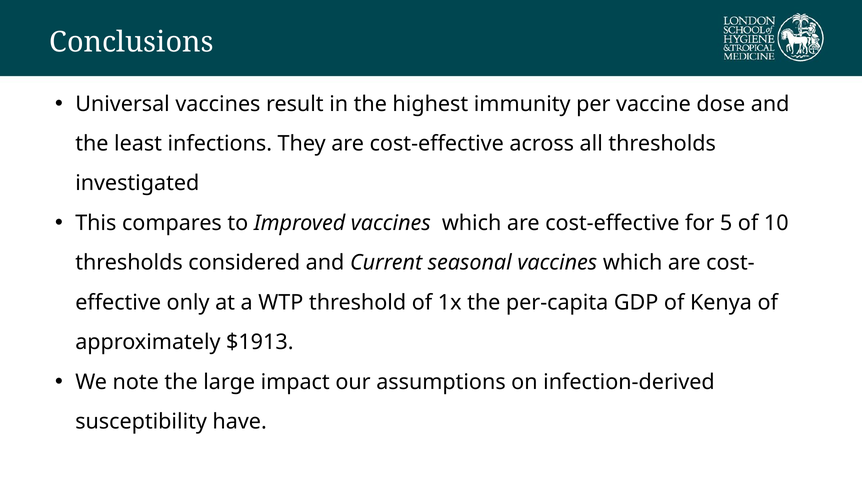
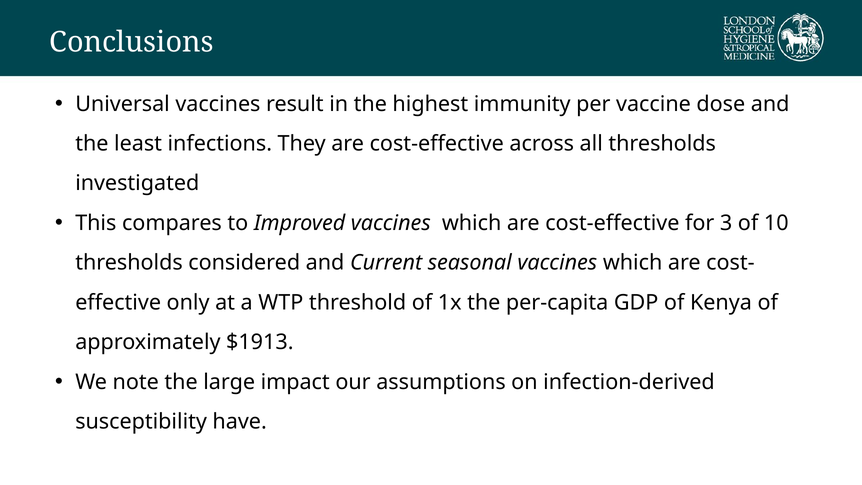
5: 5 -> 3
